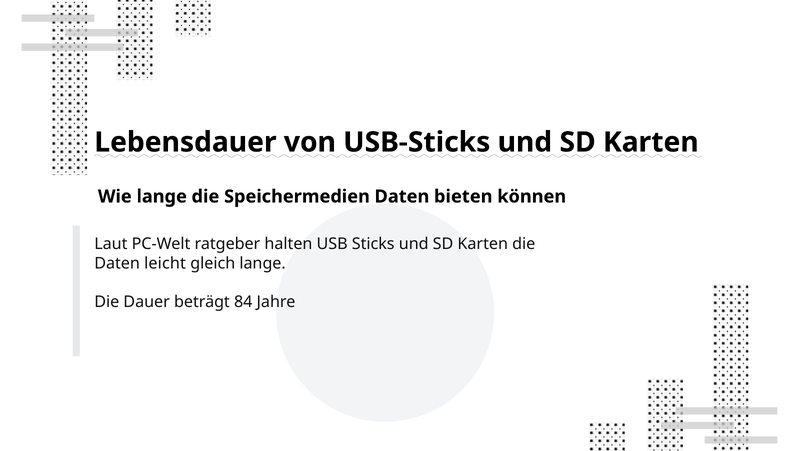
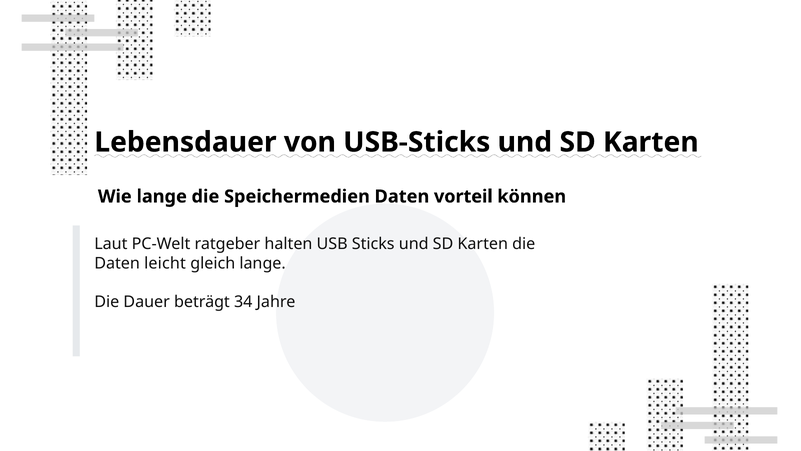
bieten: bieten -> vorteil
84: 84 -> 34
